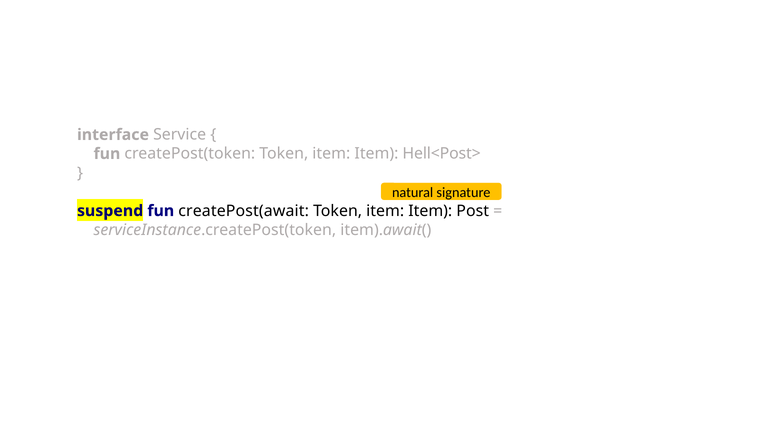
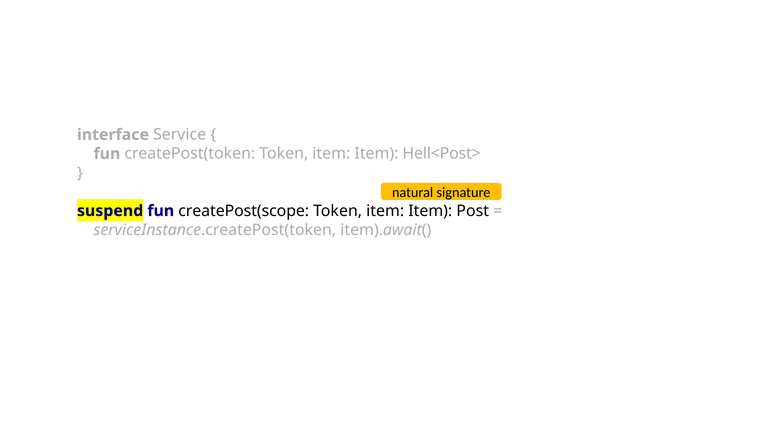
createPost(await: createPost(await -> createPost(scope
